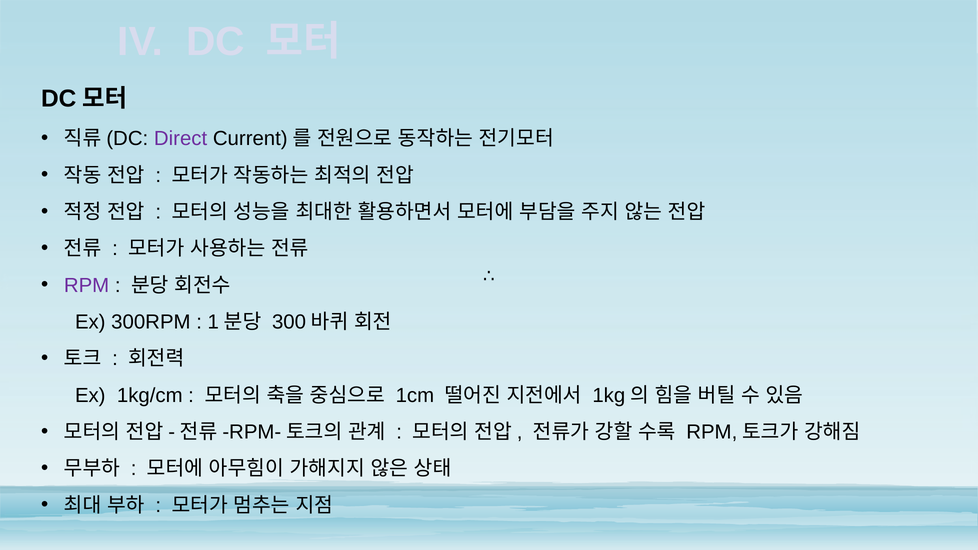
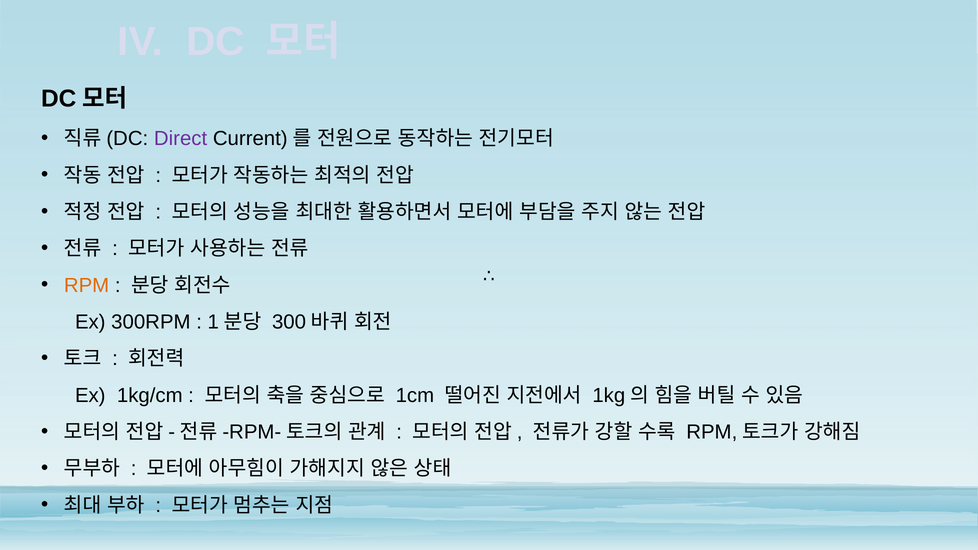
RPM colour: purple -> orange
